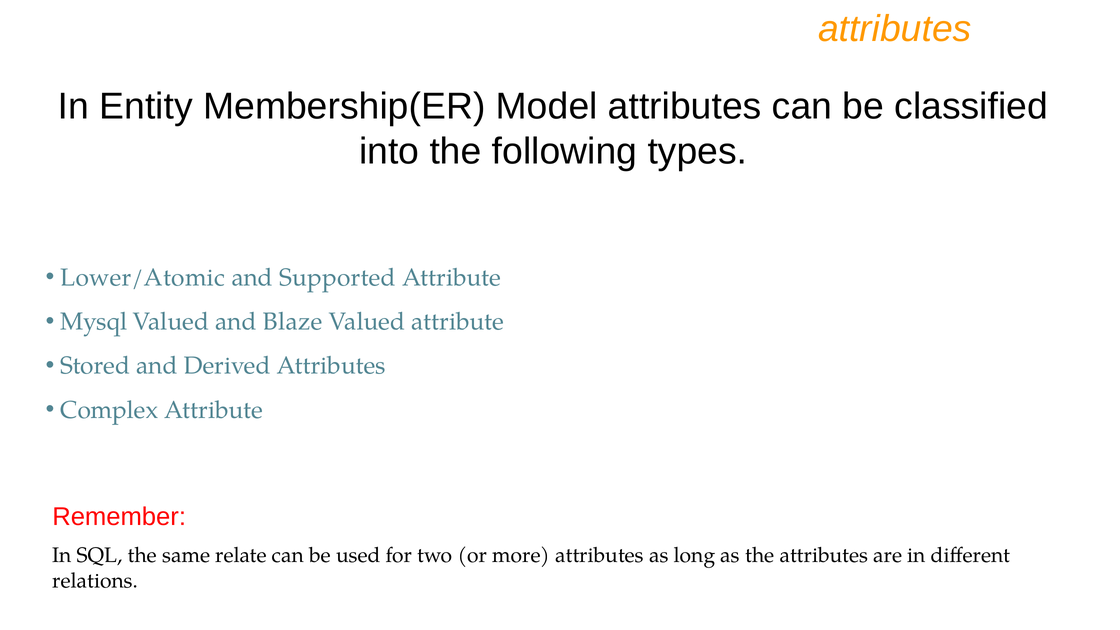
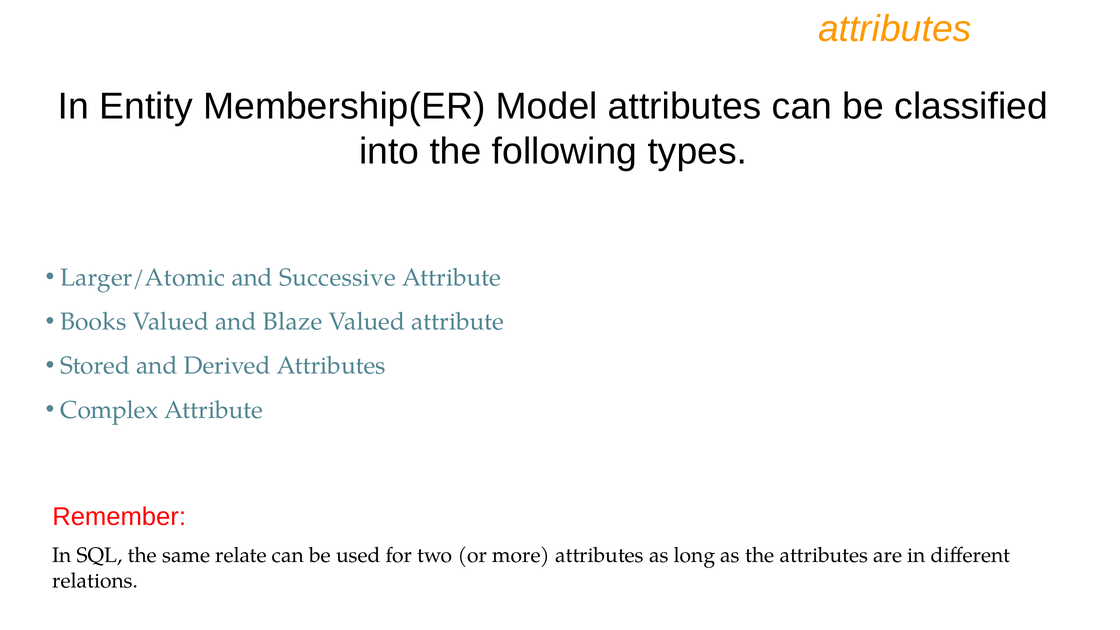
Lower/Atomic: Lower/Atomic -> Larger/Atomic
Supported: Supported -> Successive
Mysql: Mysql -> Books
